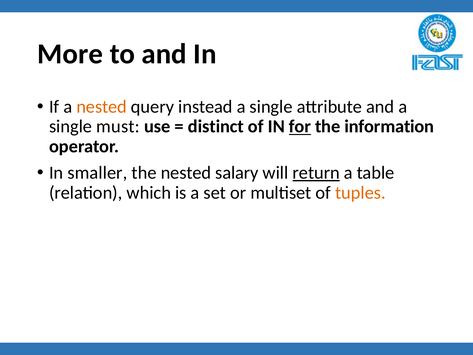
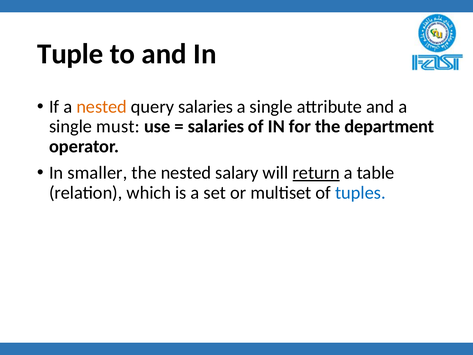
More: More -> Tuple
query instead: instead -> salaries
distinct at (216, 126): distinct -> salaries
for underline: present -> none
information: information -> department
tuples colour: orange -> blue
